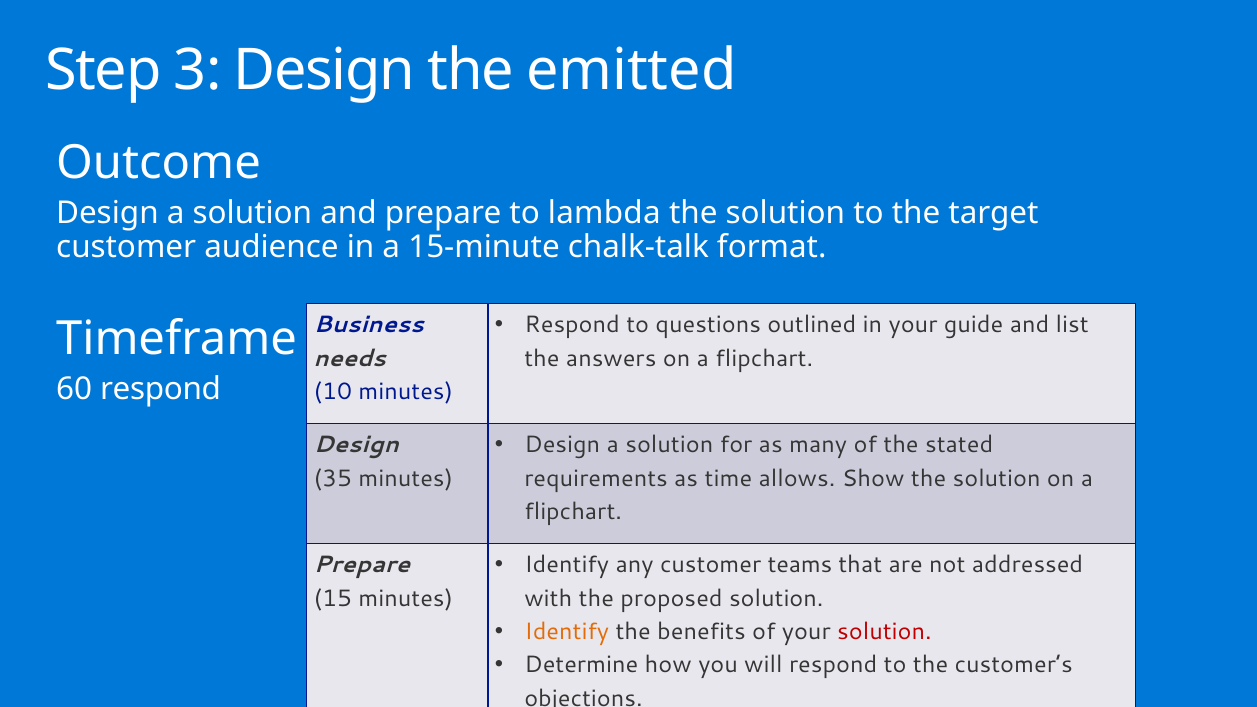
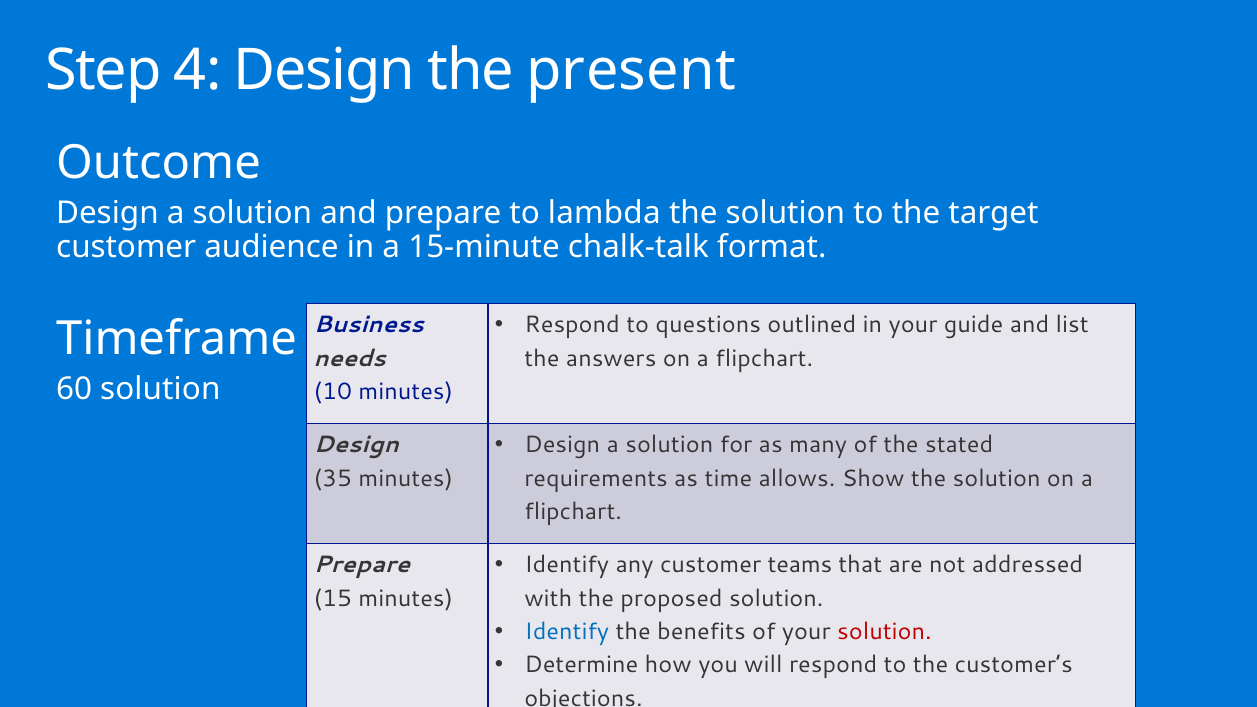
3: 3 -> 4
emitted: emitted -> present
60 respond: respond -> solution
Identify at (567, 632) colour: orange -> blue
